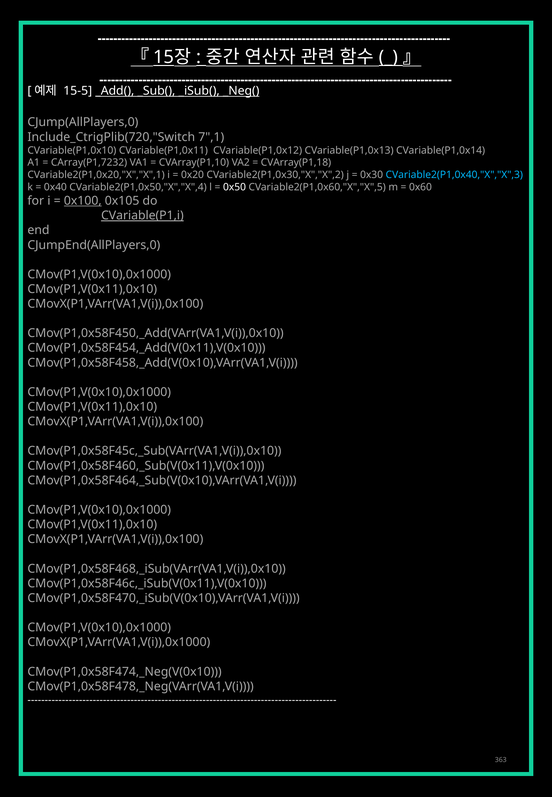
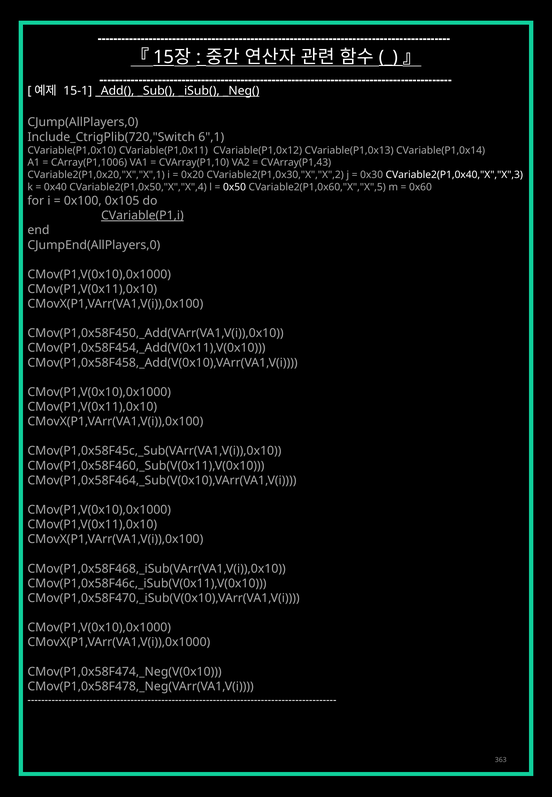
15-5: 15-5 -> 15-1
7",1: 7",1 -> 6",1
CArray(P1,7232: CArray(P1,7232 -> CArray(P1,1006
CVArray(P1,18: CVArray(P1,18 -> CVArray(P1,43
CVariable2(P1,0x40,"X","X",3 colour: light blue -> white
0x100 underline: present -> none
